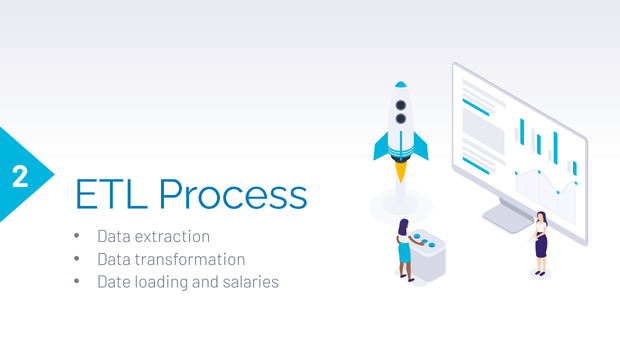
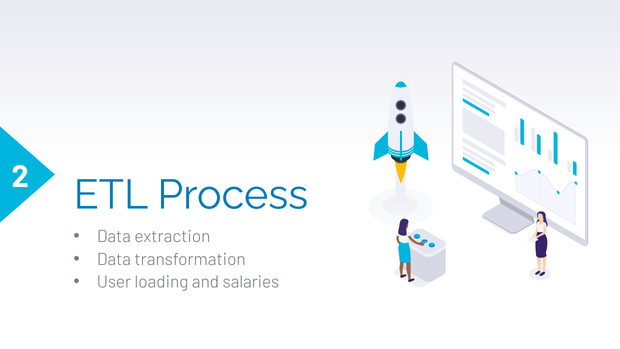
Date: Date -> User
